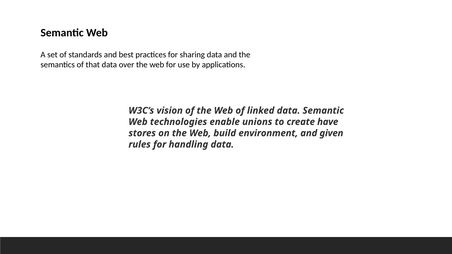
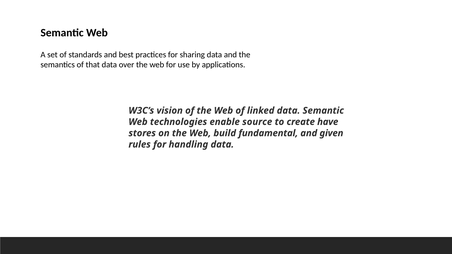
unions: unions -> source
environment: environment -> fundamental
